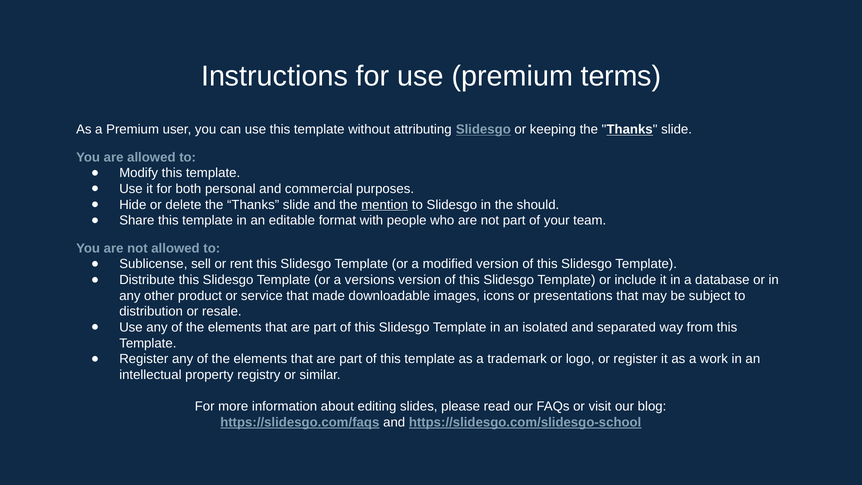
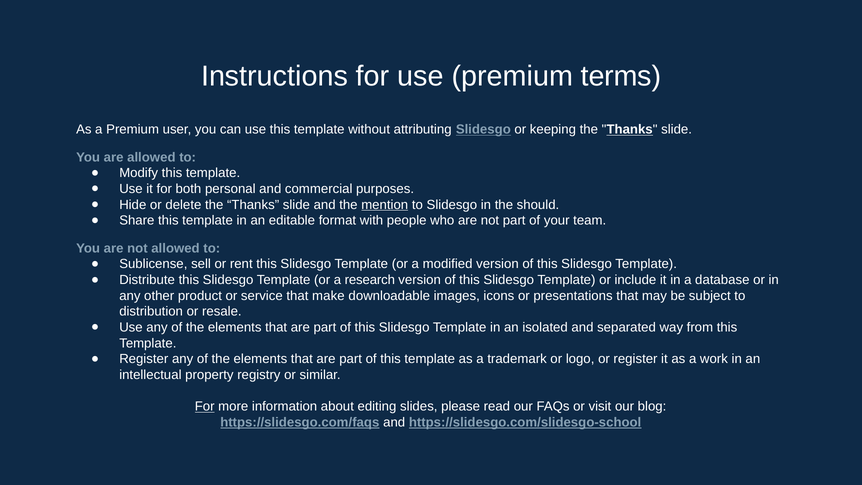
versions: versions -> research
made: made -> make
For at (205, 406) underline: none -> present
